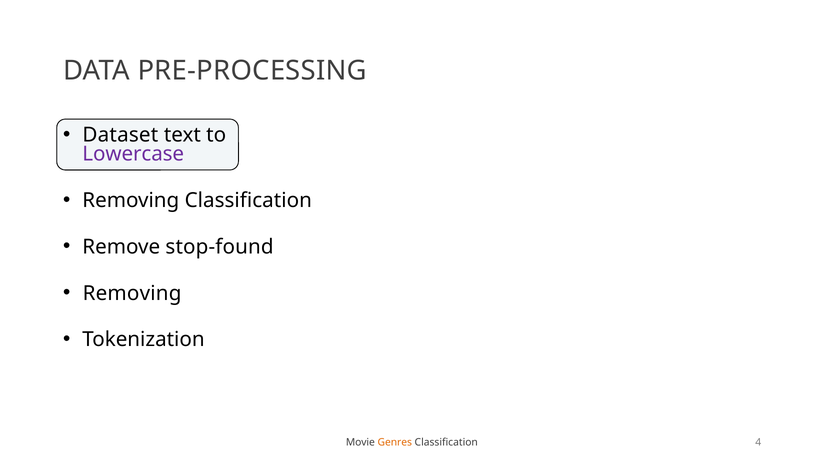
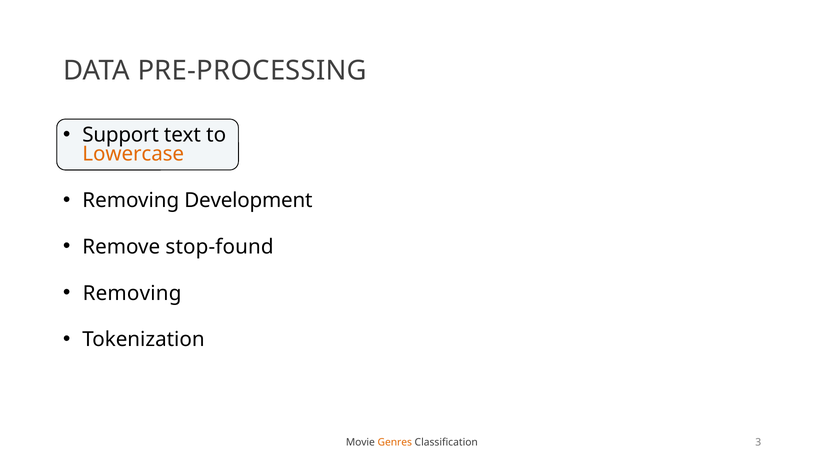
Dataset: Dataset -> Support
Lowercase colour: purple -> orange
Removing Classification: Classification -> Development
4: 4 -> 3
